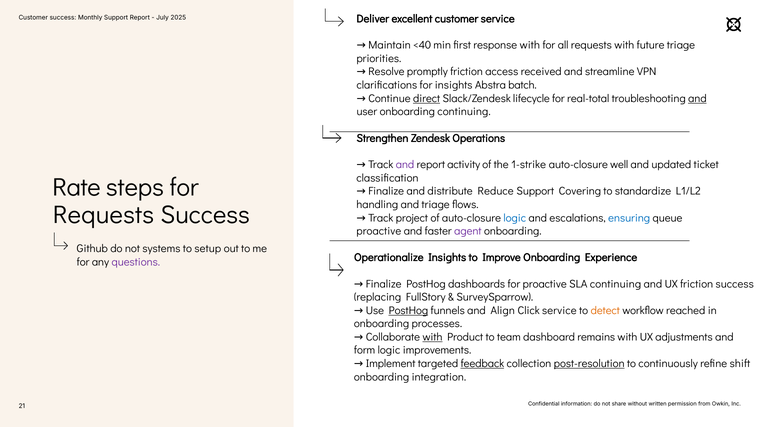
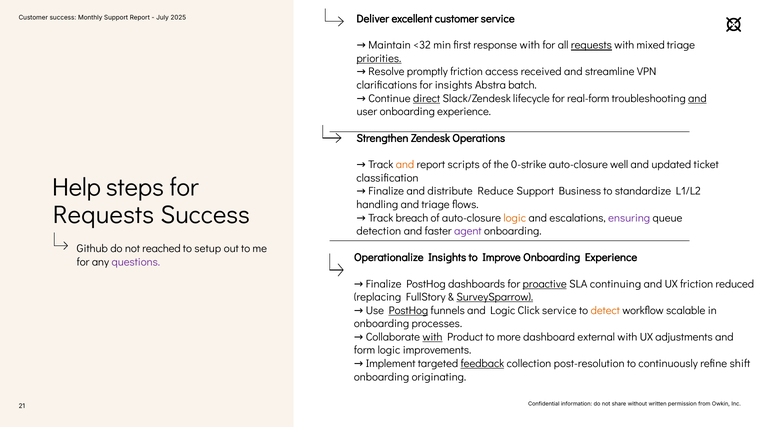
<40: <40 -> <32
requests at (591, 45) underline: none -> present
future: future -> mixed
priorities underline: none -> present
real-total: real-total -> real-form
user onboarding continuing: continuing -> experience
and at (405, 165) colour: purple -> orange
activity: activity -> scripts
1-strike: 1-strike -> 0-strike
Rate: Rate -> Help
Covering: Covering -> Business
project: project -> breach
logic at (515, 218) colour: blue -> orange
ensuring colour: blue -> purple
proactive at (379, 231): proactive -> detection
systems: systems -> reached
proactive at (545, 284) underline: none -> present
friction success: success -> reduced
SurveySparrow underline: none -> present
and Align: Align -> Logic
reached: reached -> scalable
team: team -> more
remains: remains -> external
post-resolution underline: present -> none
integration: integration -> originating
